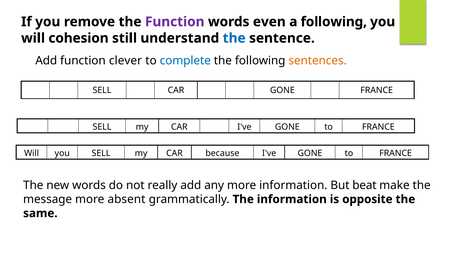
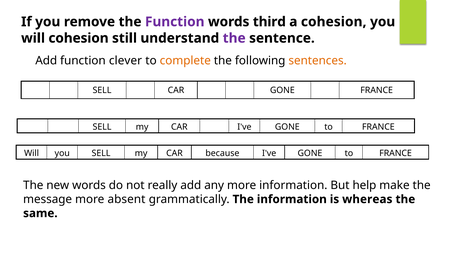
even: even -> third
a following: following -> cohesion
the at (234, 38) colour: blue -> purple
complete colour: blue -> orange
beat: beat -> help
opposite: opposite -> whereas
